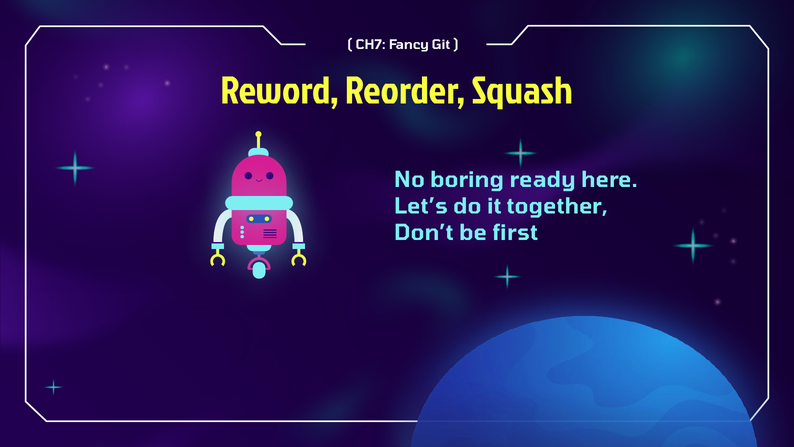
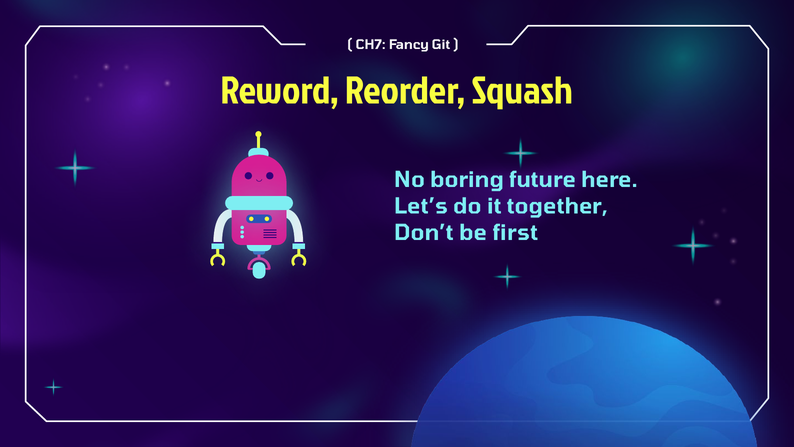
ready: ready -> future
